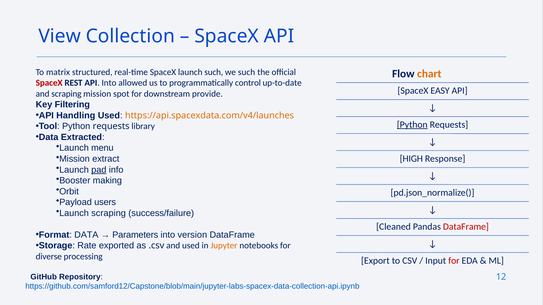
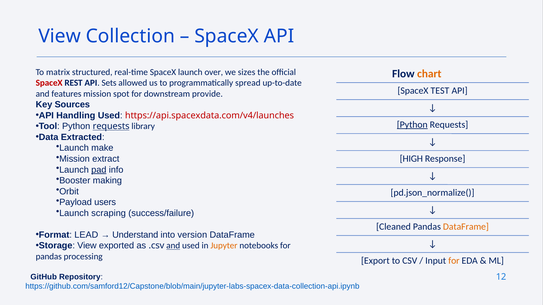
launch such: such -> over
we such: such -> sizes
API Into: Into -> Sets
control: control -> spread
EASY: EASY -> TEST
and scraping: scraping -> features
Filtering: Filtering -> Sources
https://api.spacexdata.com/v4/launches colour: orange -> red
requests at (111, 127) underline: none -> present
menu: menu -> make
DataFrame at (466, 227) colour: red -> orange
Format DATA: DATA -> LEAD
Parameters: Parameters -> Understand
Storage Rate: Rate -> View
and at (173, 246) underline: none -> present
diverse at (49, 257): diverse -> pandas
for at (454, 261) colour: red -> orange
